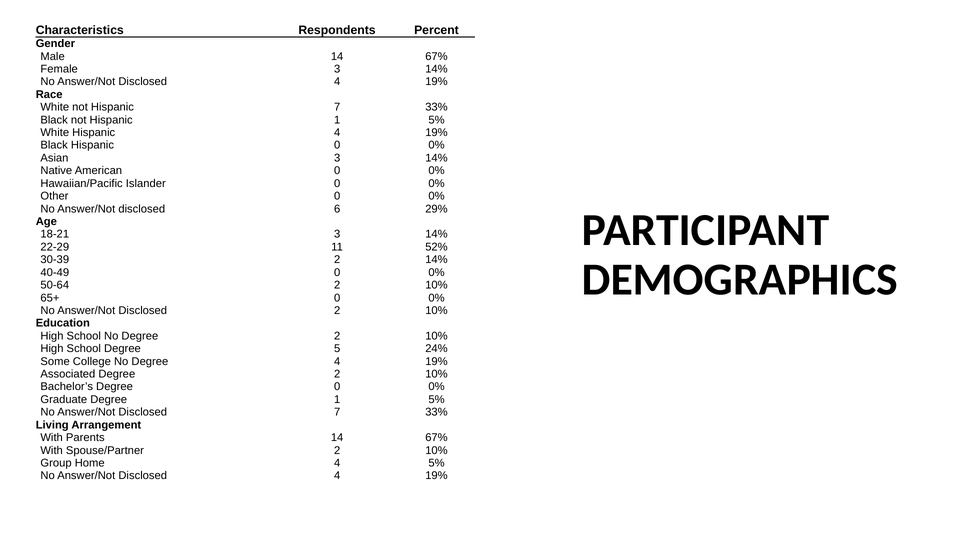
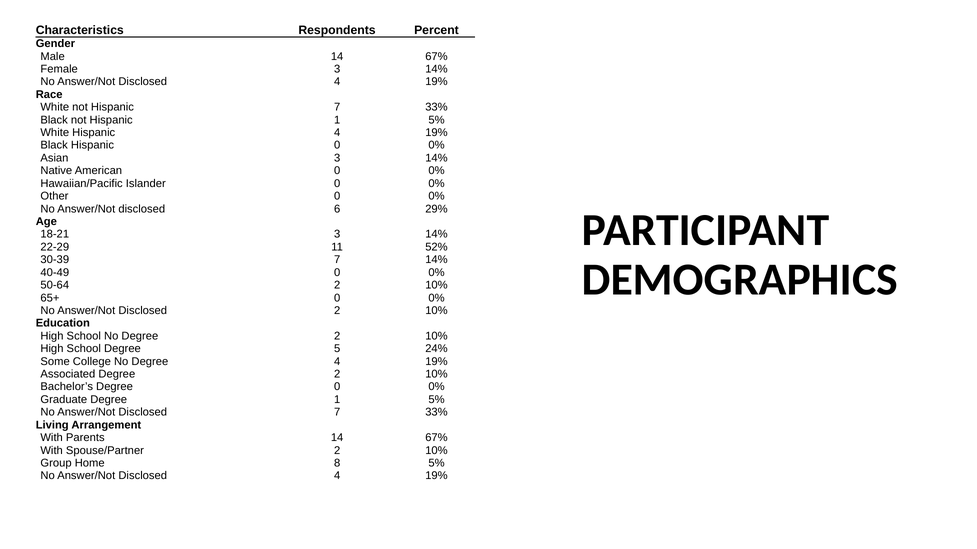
30-39 2: 2 -> 7
Home 4: 4 -> 8
